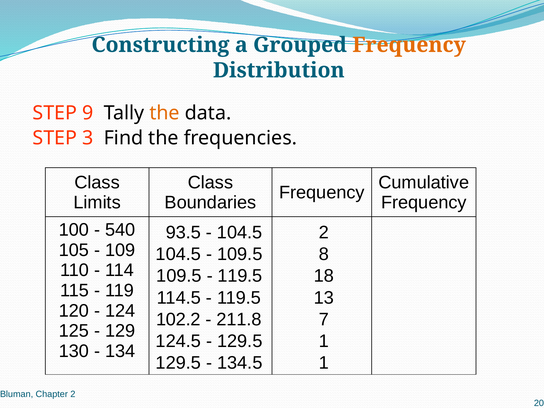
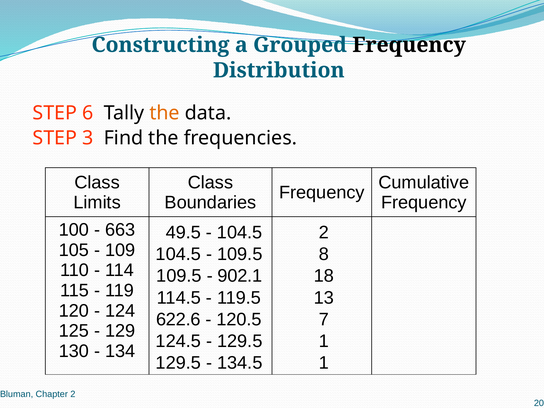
Frequency at (409, 45) colour: orange -> black
9: 9 -> 6
540: 540 -> 663
93.5: 93.5 -> 49.5
119.5 at (240, 276): 119.5 -> 902.1
102.2: 102.2 -> 622.6
211.8: 211.8 -> 120.5
